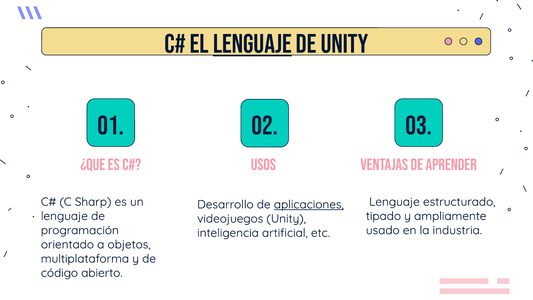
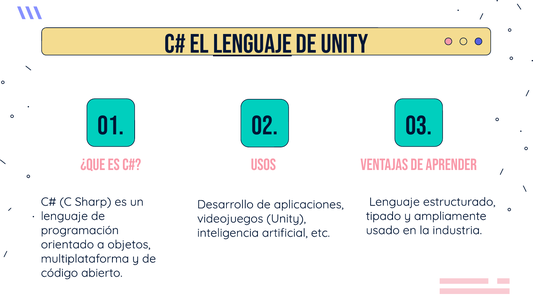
aplicaciones underline: present -> none
